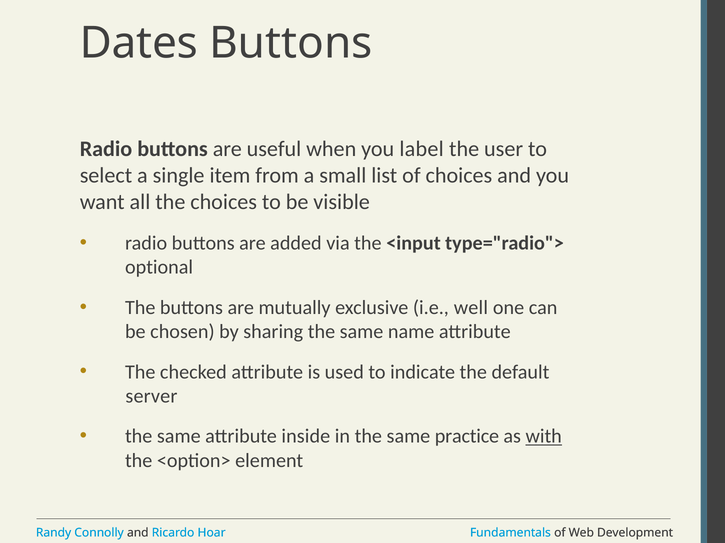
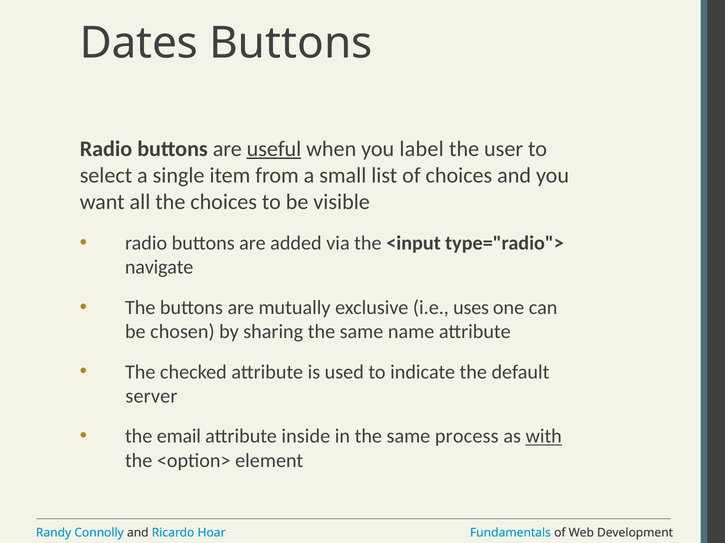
useful underline: none -> present
optional: optional -> navigate
well: well -> uses
same at (179, 437): same -> email
practice: practice -> process
